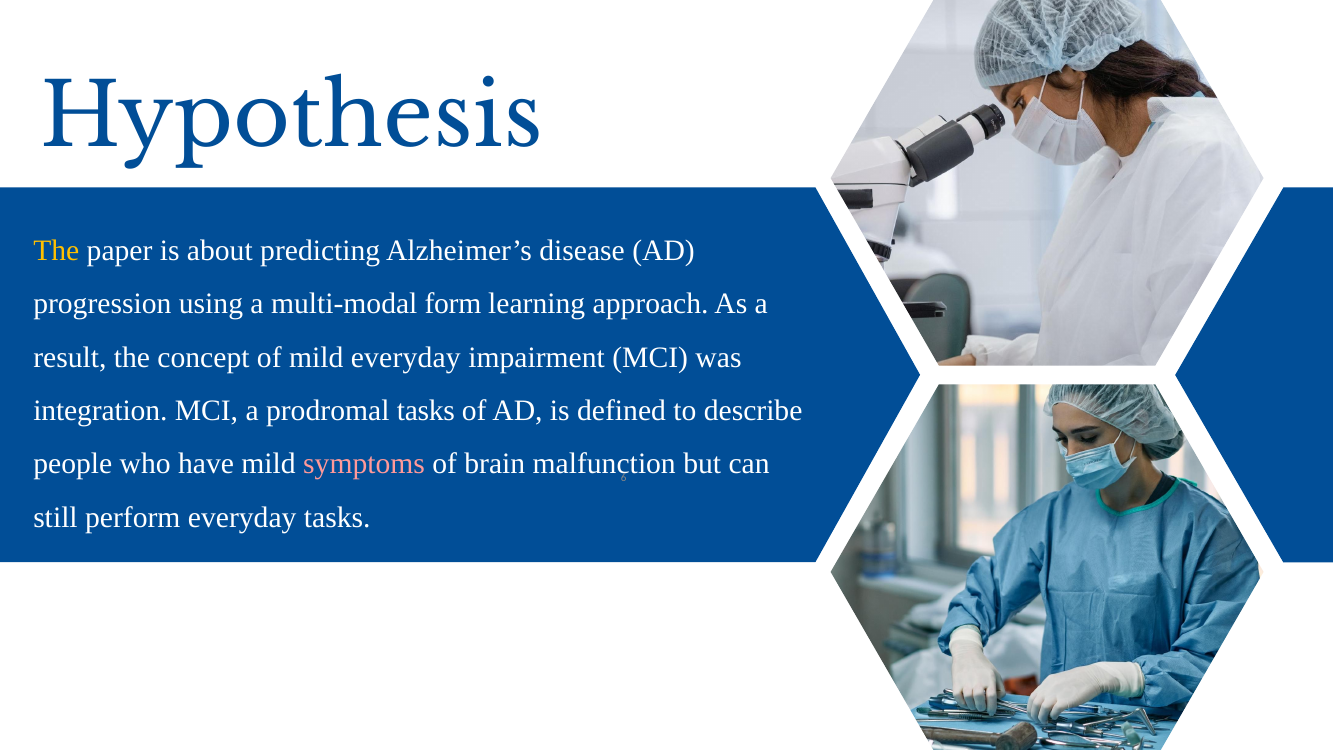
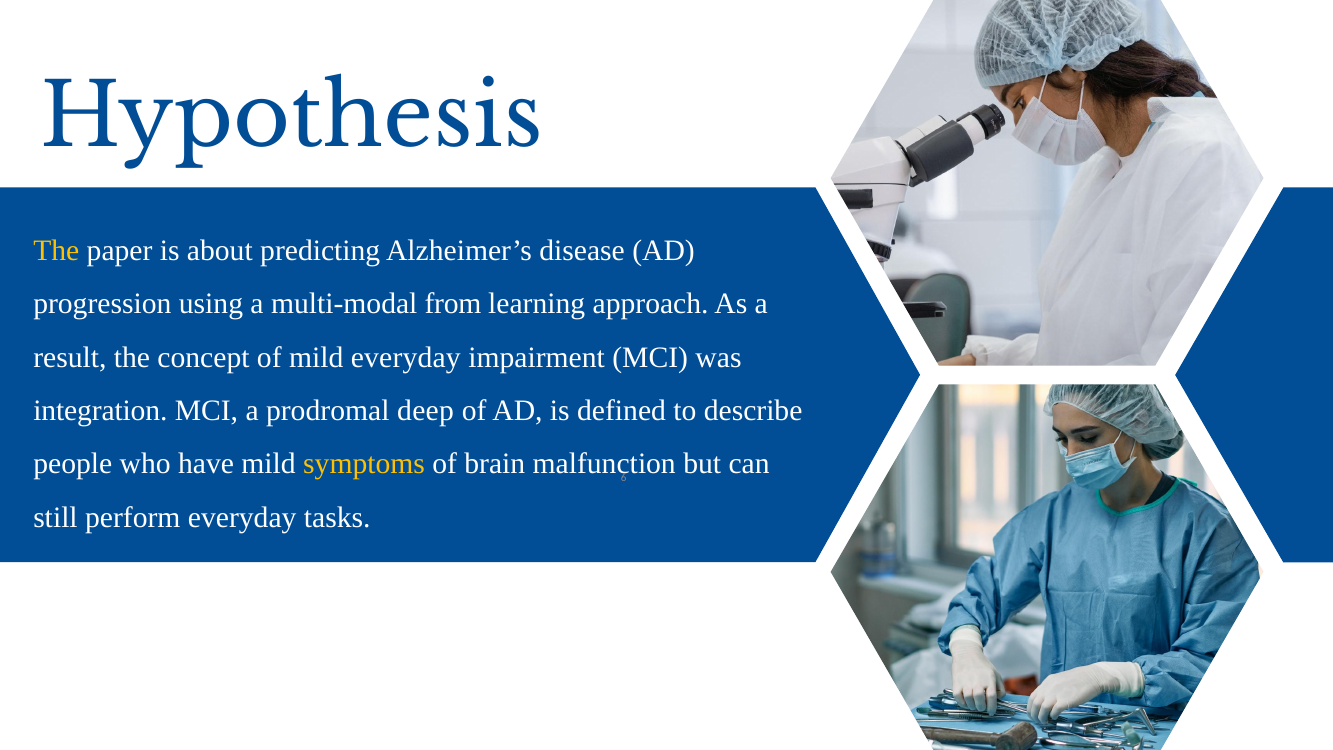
form: form -> from
prodromal tasks: tasks -> deep
symptoms colour: pink -> yellow
